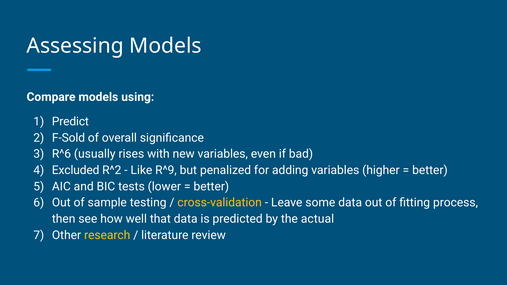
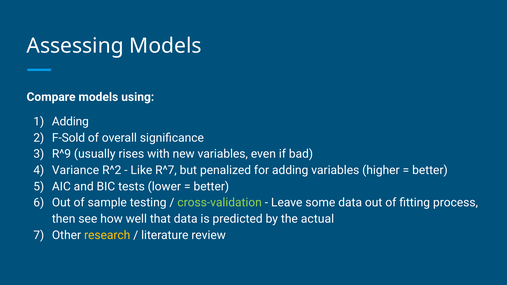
Predict at (70, 122): Predict -> Adding
R^6: R^6 -> R^9
Excluded: Excluded -> Variance
R^9: R^9 -> R^7
cross-validation colour: yellow -> light green
